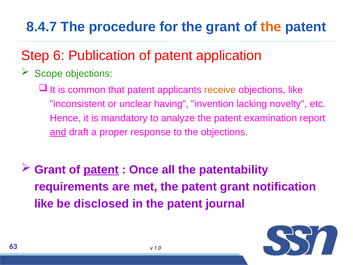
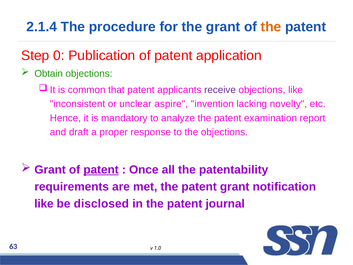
8.4.7: 8.4.7 -> 2.1.4
6: 6 -> 0
Scope: Scope -> Obtain
receive colour: orange -> purple
having: having -> aspire
and underline: present -> none
